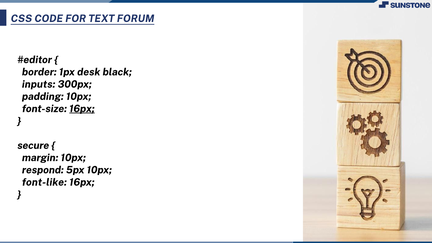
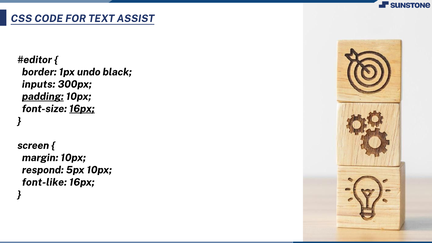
FORUM: FORUM -> ASSIST
desk: desk -> undo
padding underline: none -> present
secure: secure -> screen
